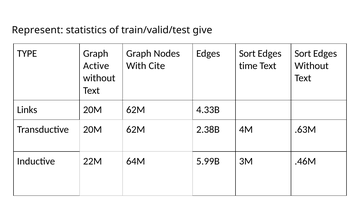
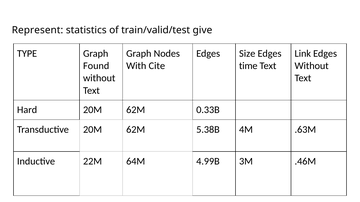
Edges Sort: Sort -> Size
Sort at (303, 54): Sort -> Link
Active: Active -> Found
Links: Links -> Hard
4.33B: 4.33B -> 0.33B
2.38B: 2.38B -> 5.38B
5.99B: 5.99B -> 4.99B
